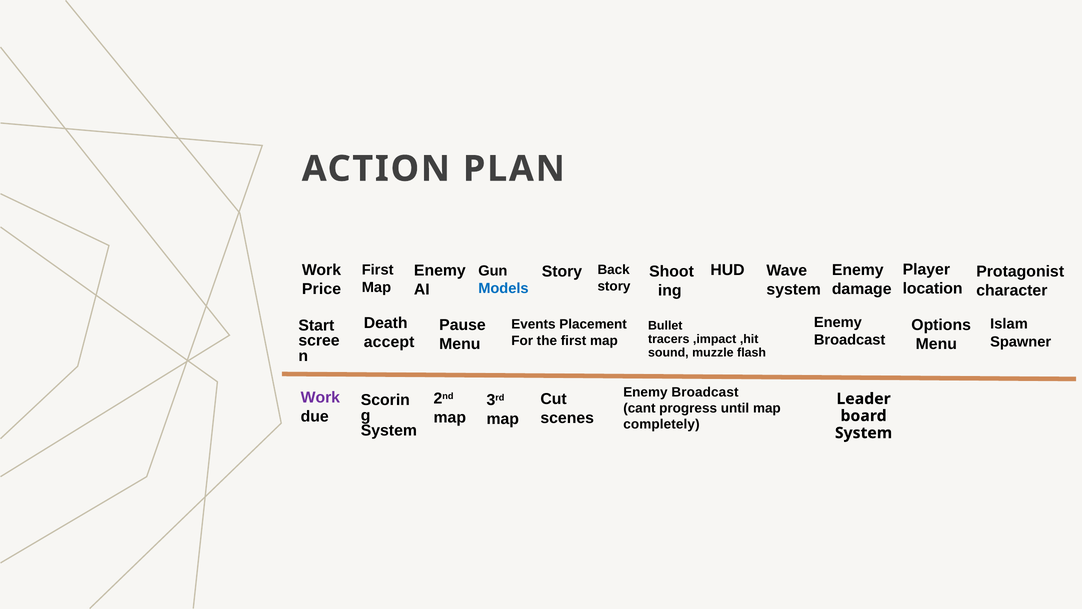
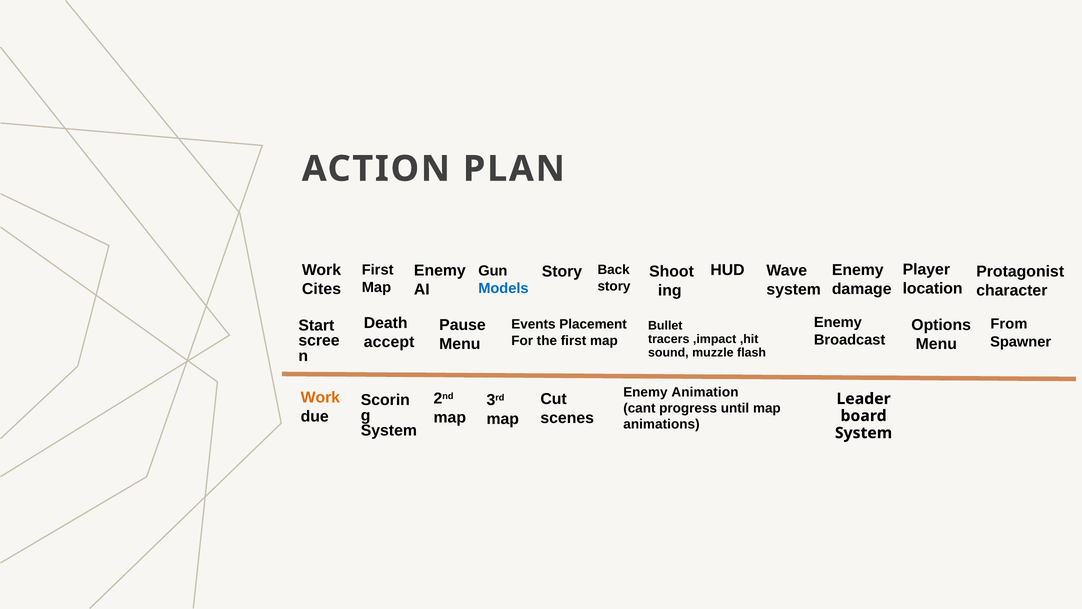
Price: Price -> Cites
Islam: Islam -> From
Broadcast at (705, 392): Broadcast -> Animation
Work at (320, 397) colour: purple -> orange
completely: completely -> animations
